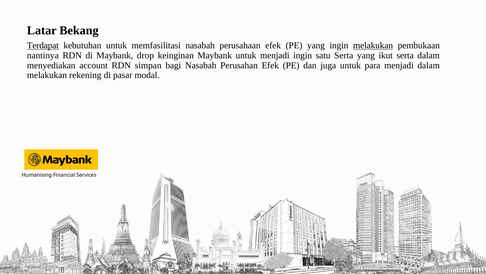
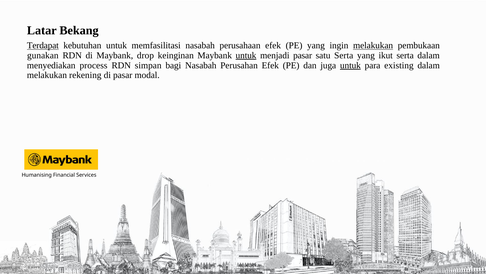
nantinya: nantinya -> gunakan
untuk at (246, 55) underline: none -> present
menjadi ingin: ingin -> pasar
account: account -> process
untuk at (350, 65) underline: none -> present
para menjadi: menjadi -> existing
